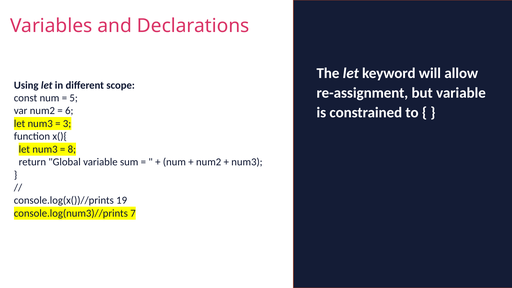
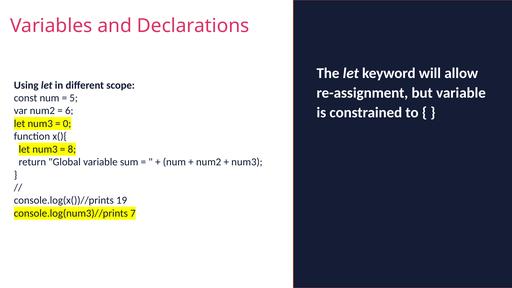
3: 3 -> 0
